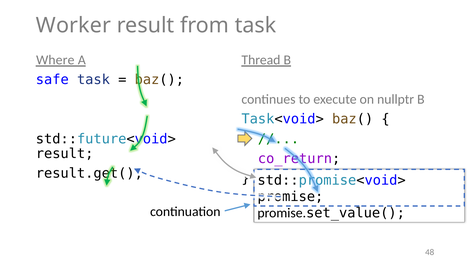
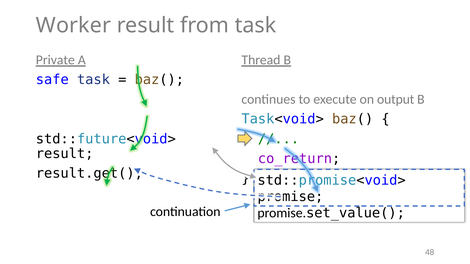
Where: Where -> Private
nullptr: nullptr -> output
